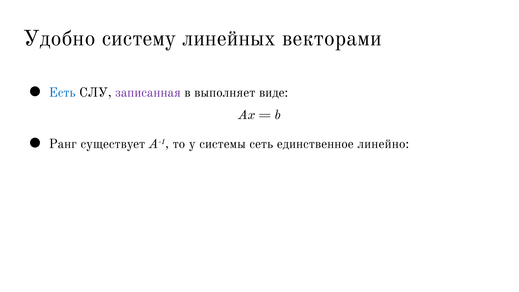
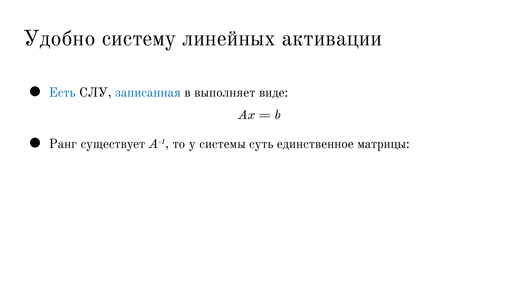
векторами: векторами -> активации
записанная colour: purple -> blue
сеть: сеть -> суть
линейно: линейно -> матрицы
